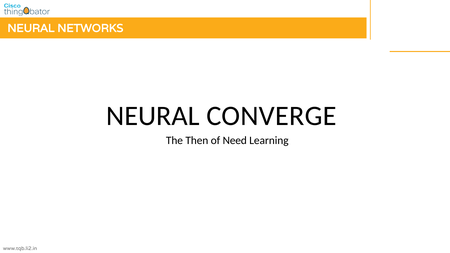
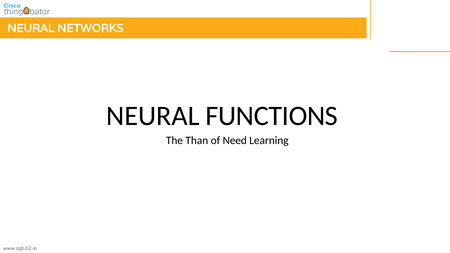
CONVERGE: CONVERGE -> FUNCTIONS
Then: Then -> Than
